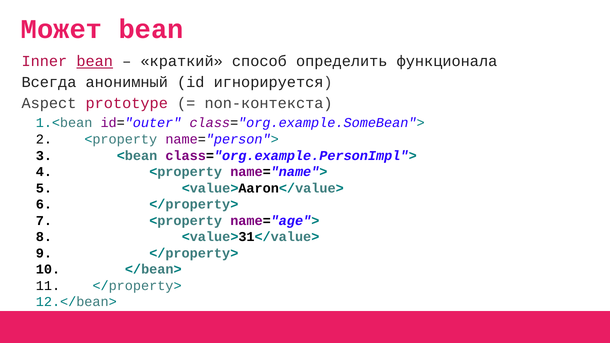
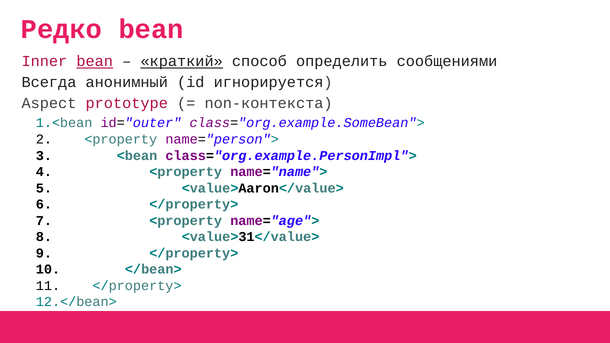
Может: Может -> Редко
краткий underline: none -> present
функционала: функционала -> сообщениями
